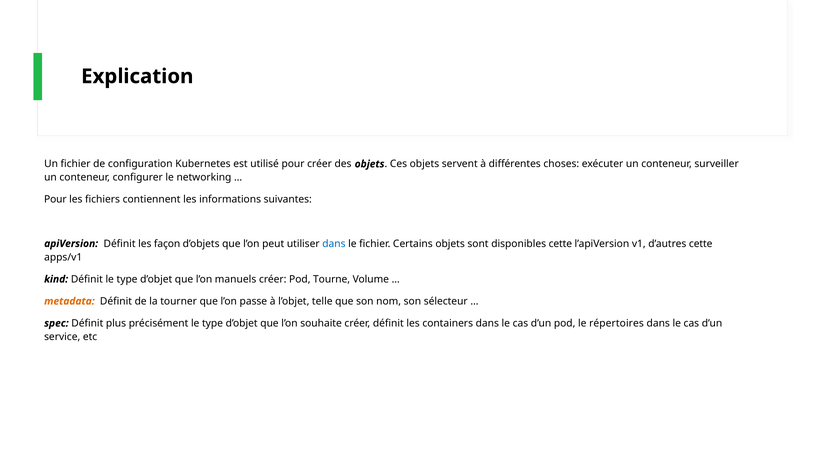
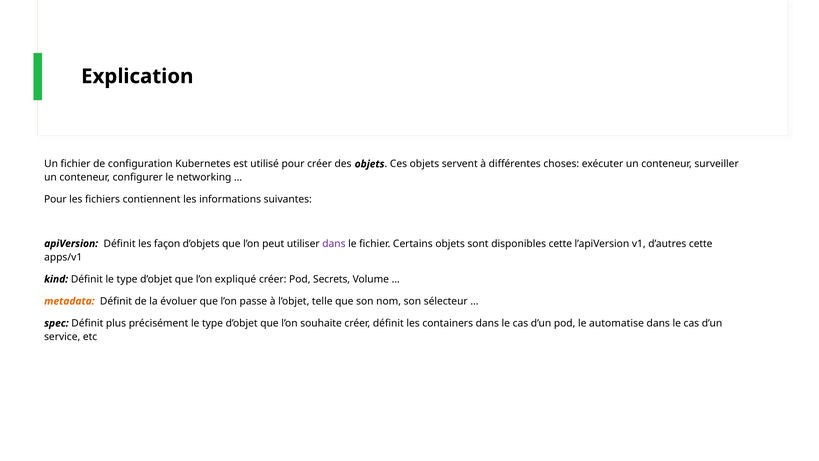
dans at (334, 243) colour: blue -> purple
manuels: manuels -> expliqué
Tourne: Tourne -> Secrets
tourner: tourner -> évoluer
répertoires: répertoires -> automatise
